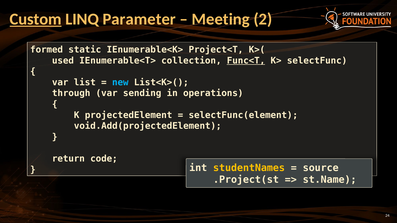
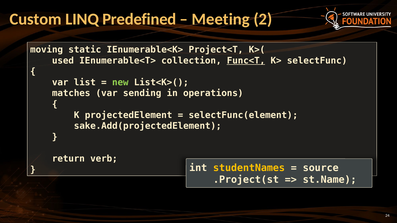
Custom underline: present -> none
Parameter: Parameter -> Predefined
formed: formed -> moving
new colour: light blue -> light green
through: through -> matches
void.Add(projectedElement: void.Add(projectedElement -> sake.Add(projectedElement
code: code -> verb
